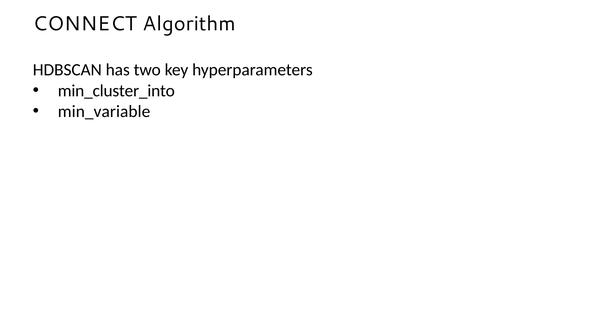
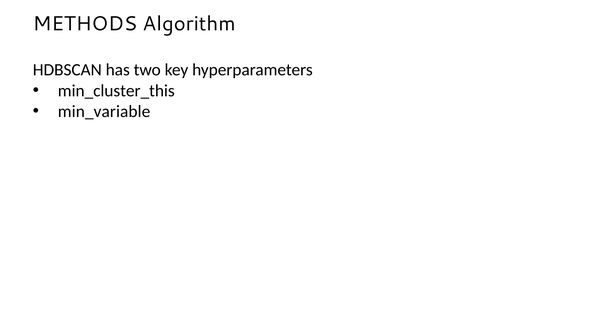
CONNECT: CONNECT -> METHODS
min_cluster_into: min_cluster_into -> min_cluster_this
